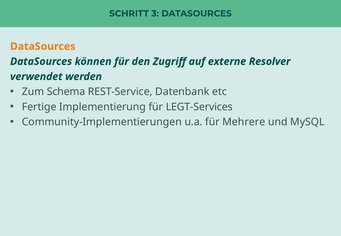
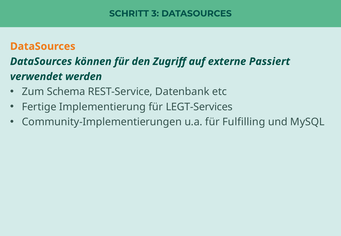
Resolver: Resolver -> Passiert
Mehrere: Mehrere -> Fulfilling
